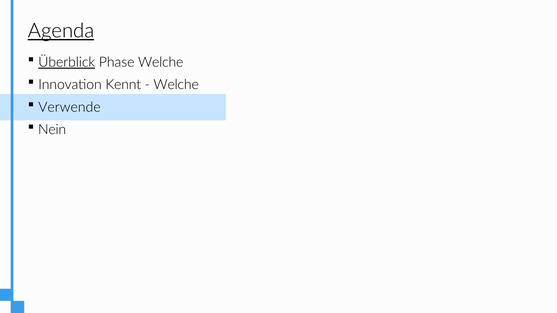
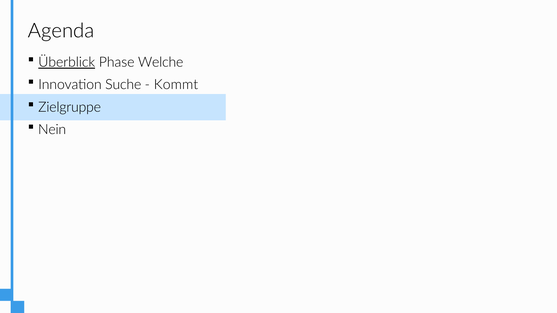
Agenda underline: present -> none
Kennt: Kennt -> Suche
Welche at (176, 85): Welche -> Kommt
Verwende: Verwende -> Zielgruppe
